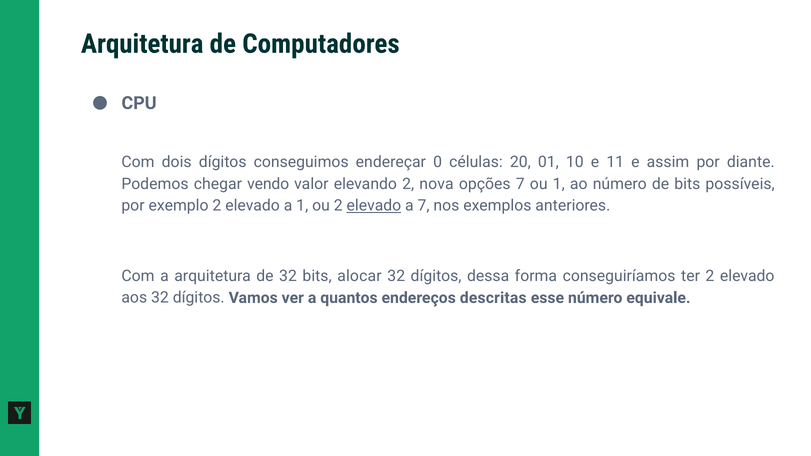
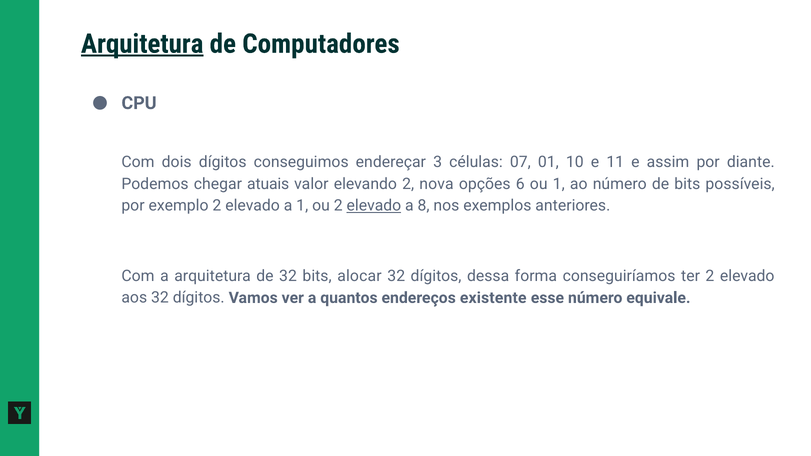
Arquitetura at (142, 44) underline: none -> present
0: 0 -> 3
20: 20 -> 07
vendo: vendo -> atuais
opções 7: 7 -> 6
a 7: 7 -> 8
descritas: descritas -> existente
